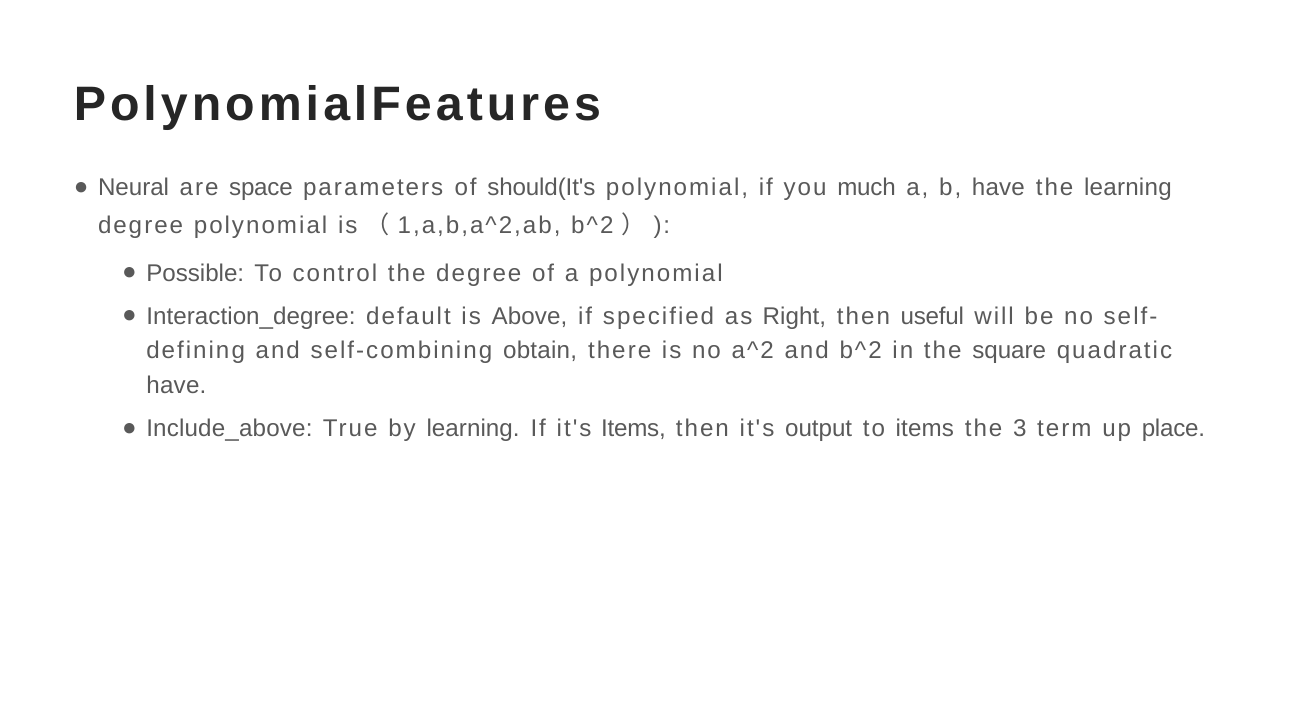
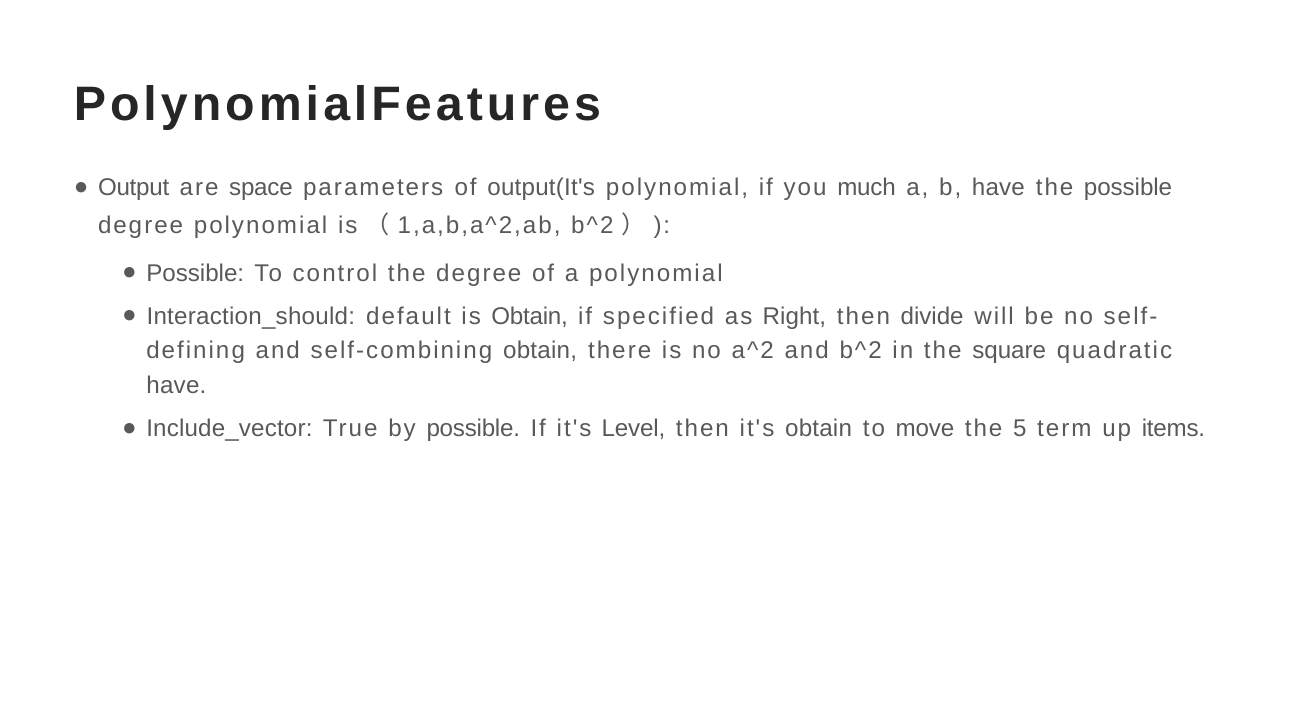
Neural: Neural -> Output
should(It's: should(It's -> output(It's
the learning: learning -> possible
Interaction_degree: Interaction_degree -> Interaction_should
is Above: Above -> Obtain
useful: useful -> divide
Include_above: Include_above -> Include_vector
by learning: learning -> possible
it's Items: Items -> Level
it's output: output -> obtain
to items: items -> move
3: 3 -> 5
place: place -> items
